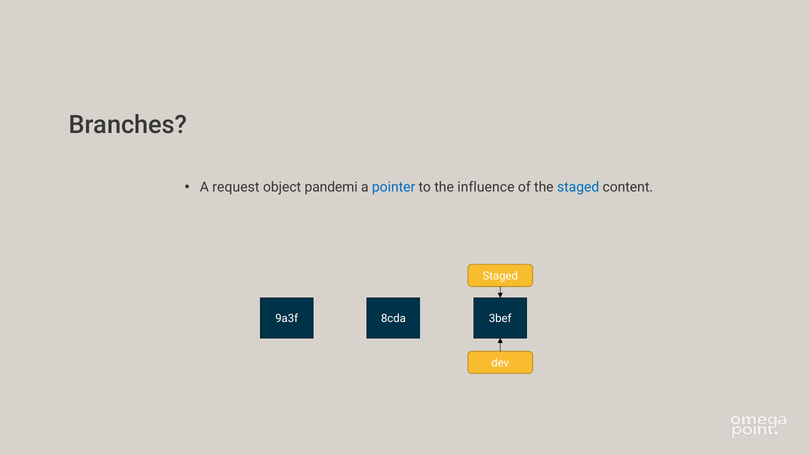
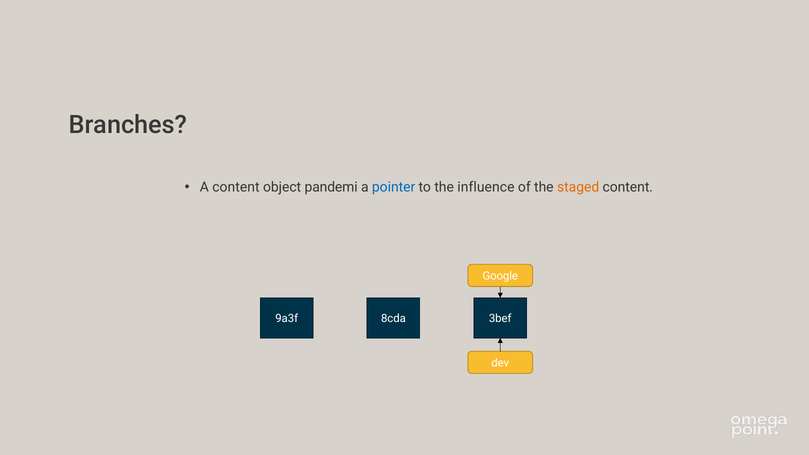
A request: request -> content
staged at (578, 187) colour: blue -> orange
Staged at (500, 276): Staged -> Google
